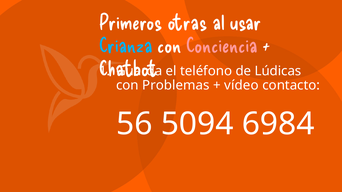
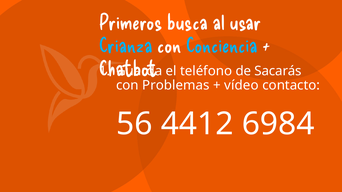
otras: otras -> busca
Conciencia colour: pink -> light blue
Lúdicas: Lúdicas -> Sacarás
5094: 5094 -> 4412
